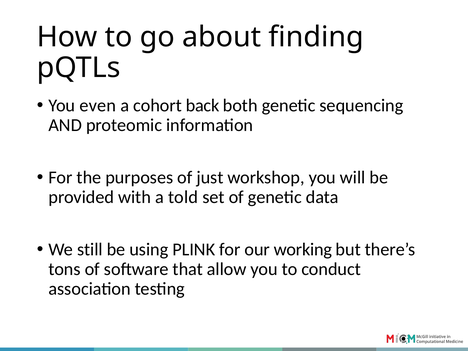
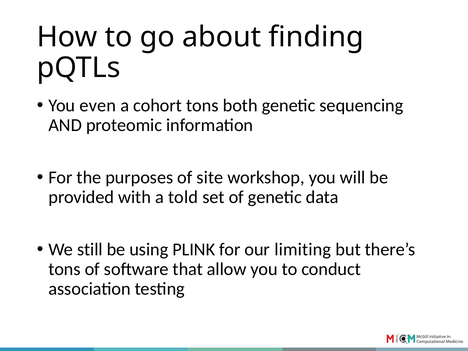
cohort back: back -> tons
just: just -> site
working: working -> limiting
